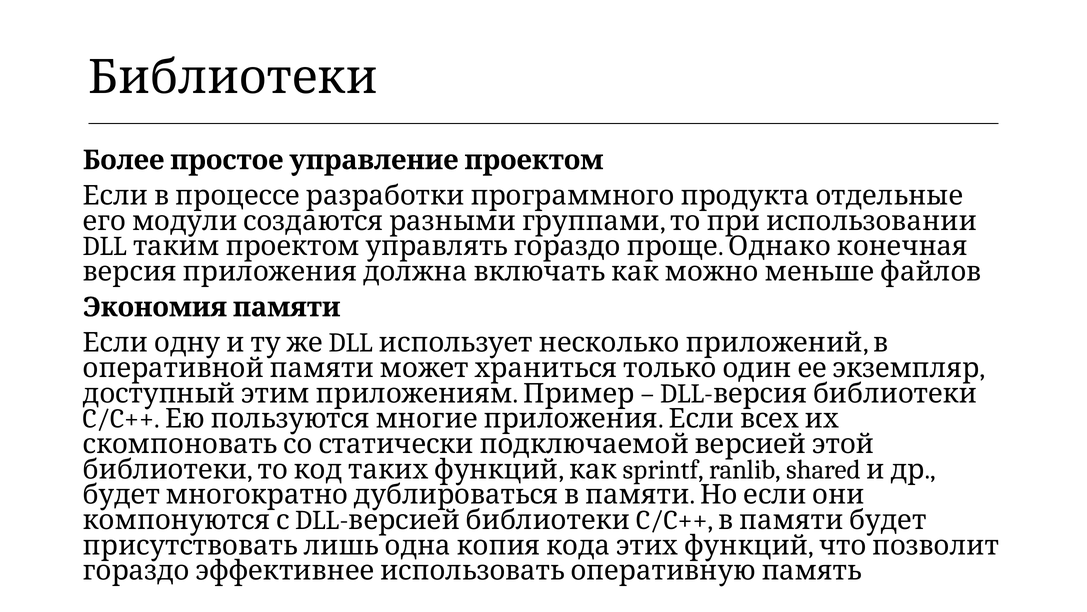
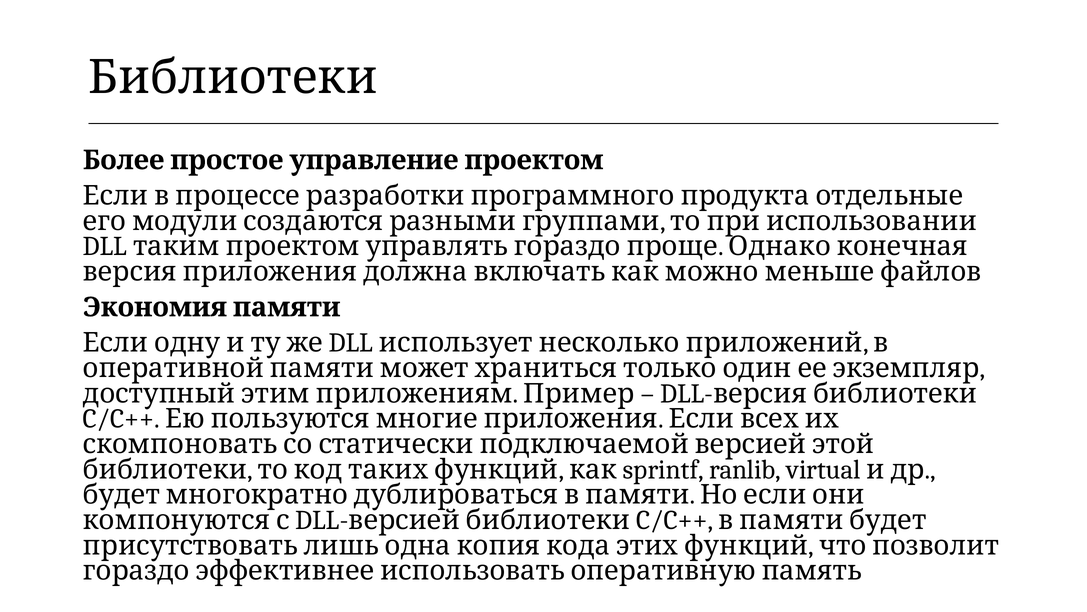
shared: shared -> virtual
